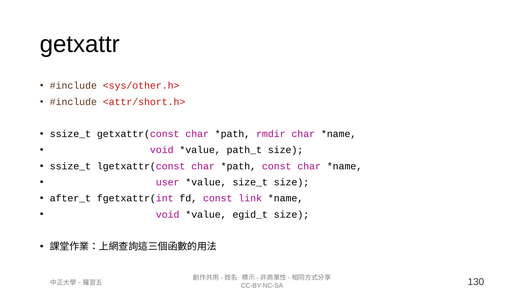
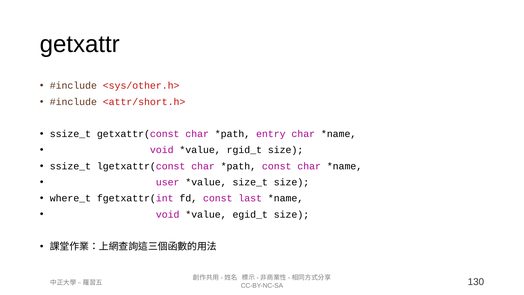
rmdir: rmdir -> entry
path_t: path_t -> rgid_t
after_t: after_t -> where_t
link: link -> last
